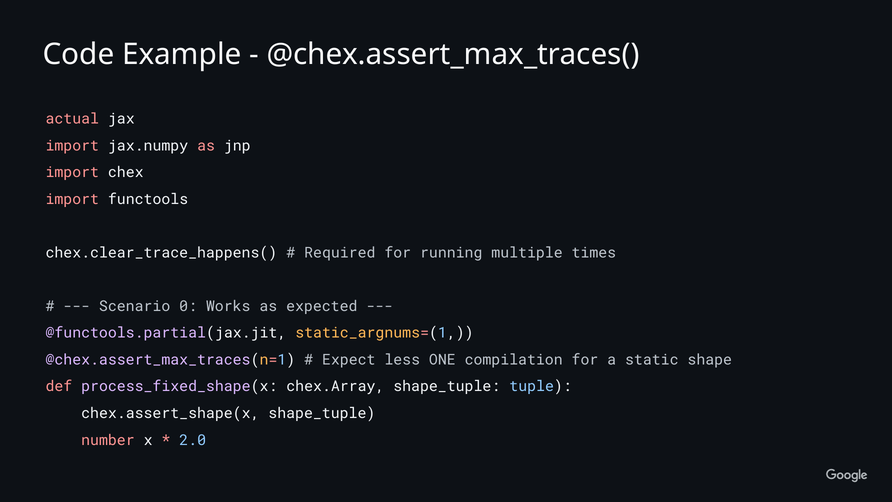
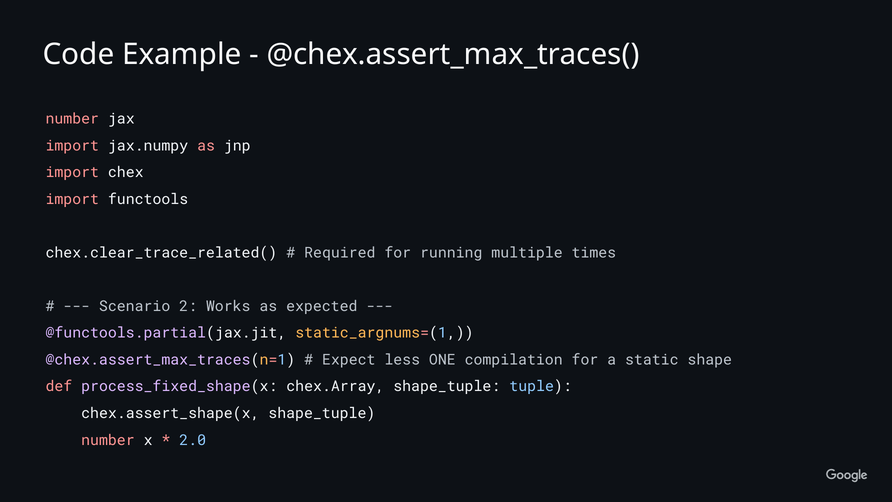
actual at (72, 119): actual -> number
chex.clear_trace_happens(: chex.clear_trace_happens( -> chex.clear_trace_related(
0: 0 -> 2
